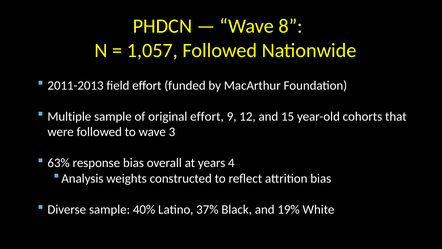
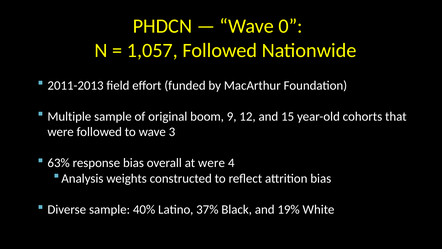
8: 8 -> 0
original effort: effort -> boom
at years: years -> were
